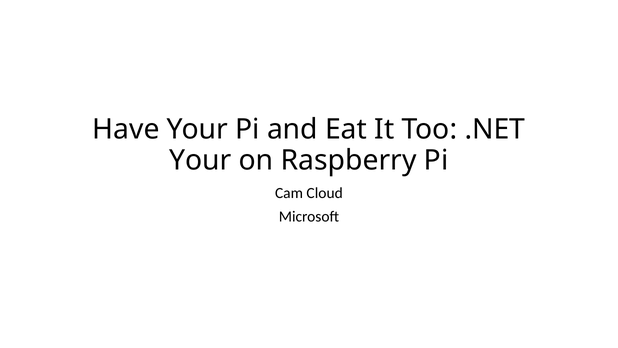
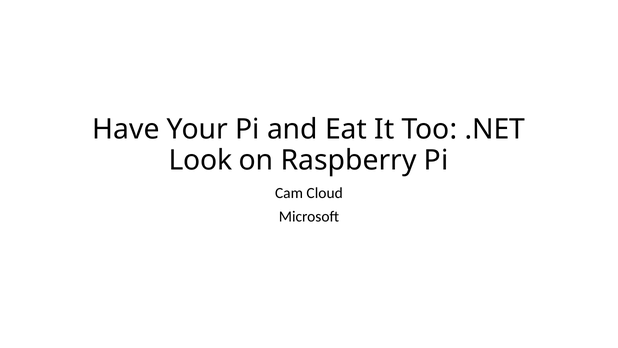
Your at (200, 160): Your -> Look
